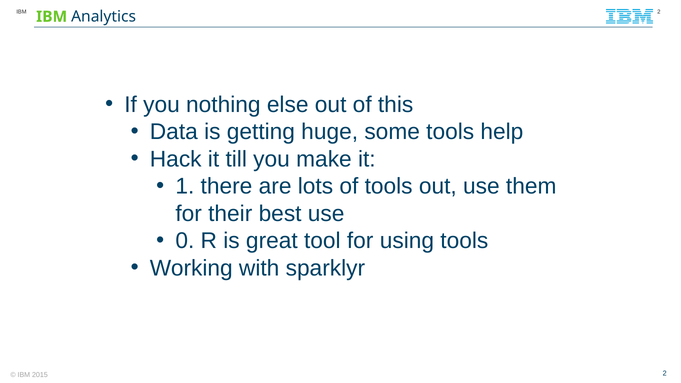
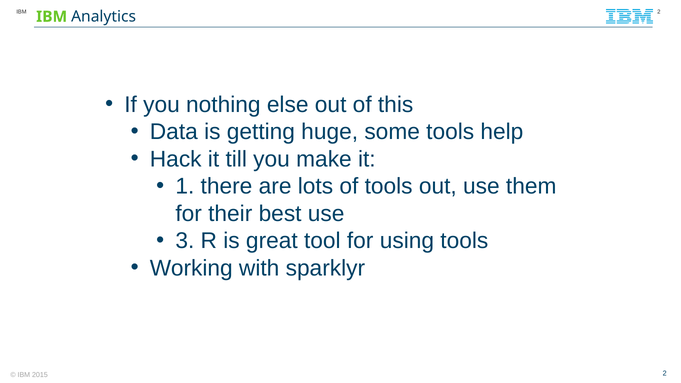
0: 0 -> 3
